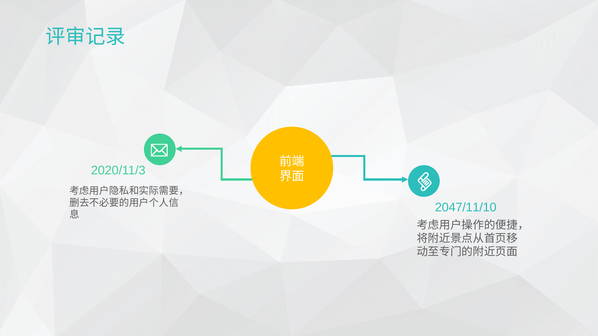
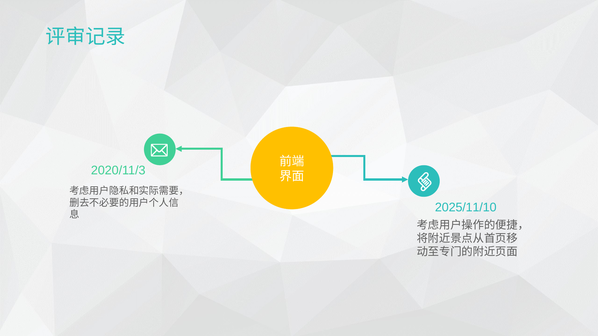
2047/11/10: 2047/11/10 -> 2025/11/10
